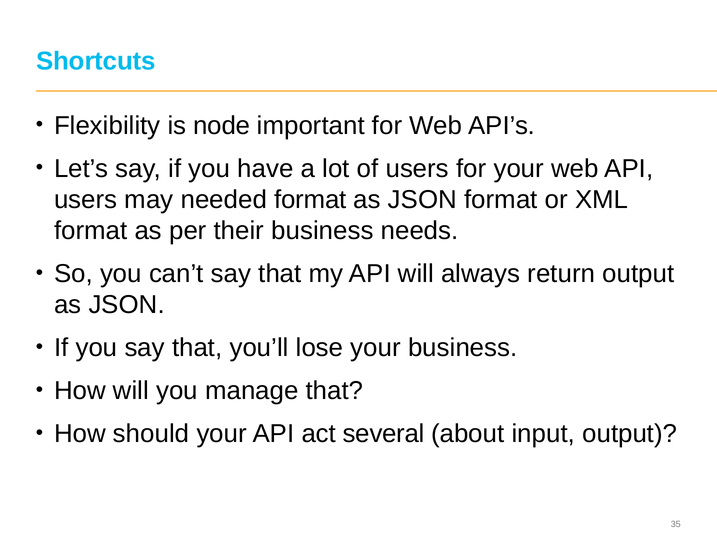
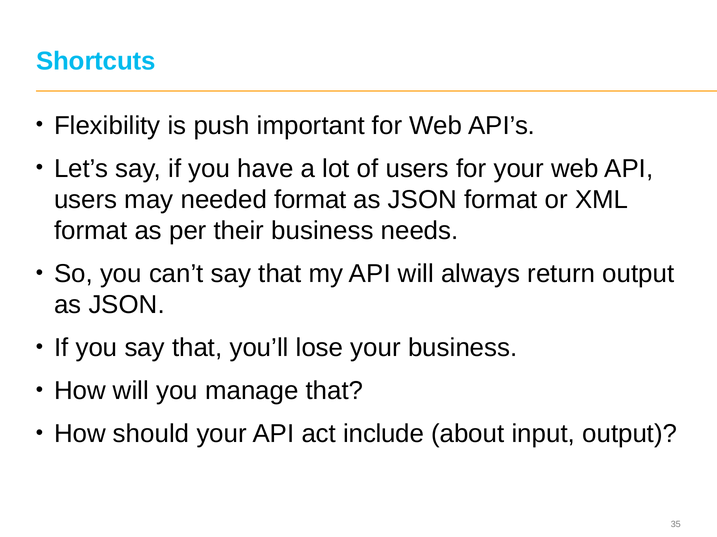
node: node -> push
several: several -> include
